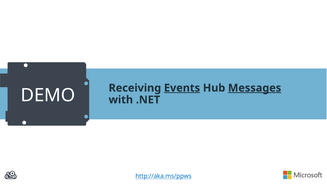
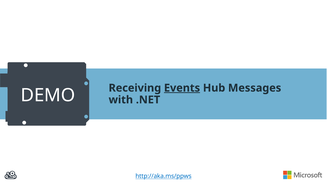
Messages underline: present -> none
